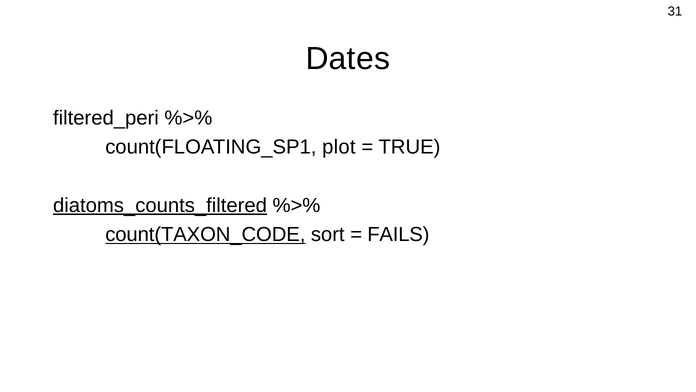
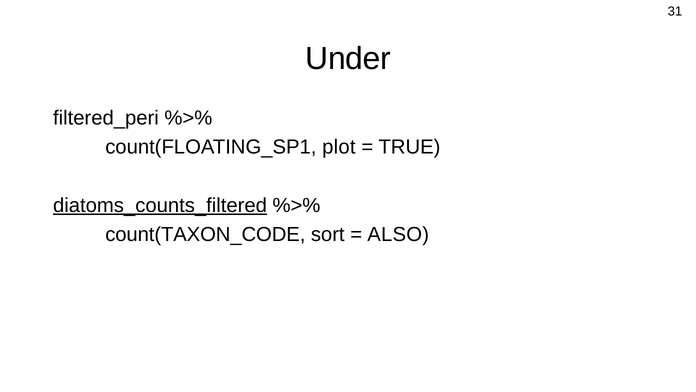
Dates: Dates -> Under
count(TAXON_CODE underline: present -> none
FAILS: FAILS -> ALSO
